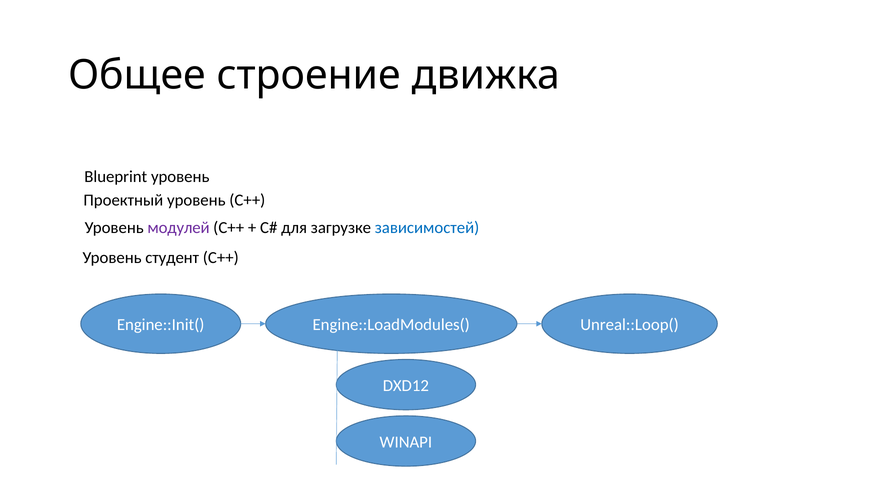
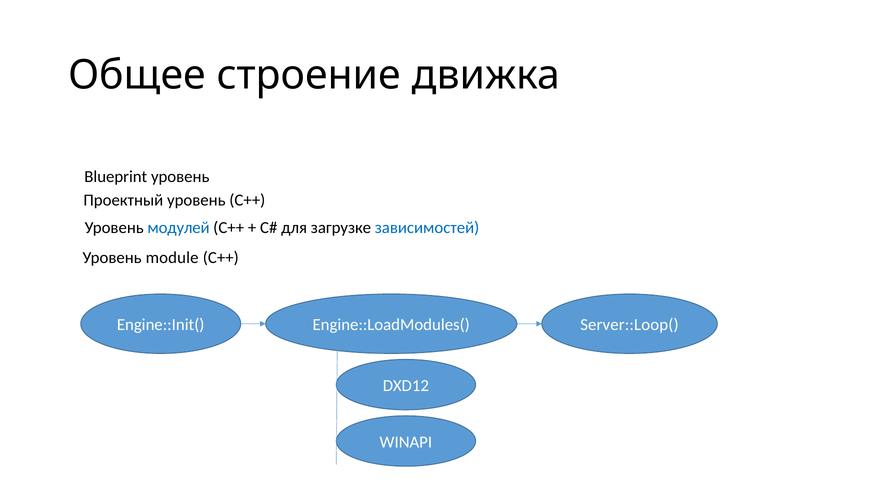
модулей colour: purple -> blue
студент: студент -> module
Unreal::Loop(: Unreal::Loop( -> Server::Loop(
